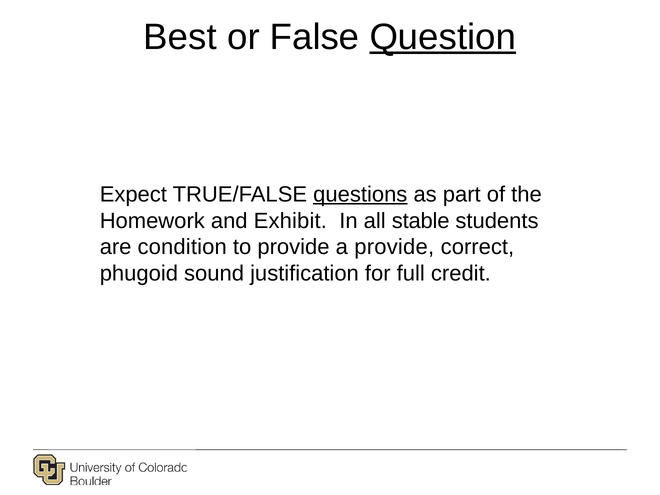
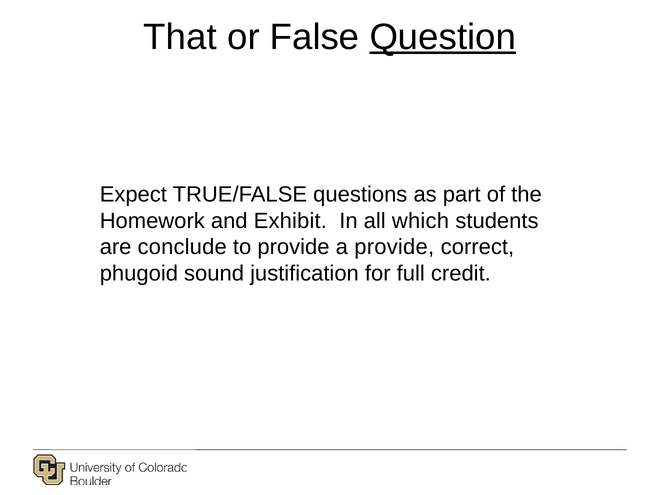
Best: Best -> That
questions underline: present -> none
stable: stable -> which
condition: condition -> conclude
